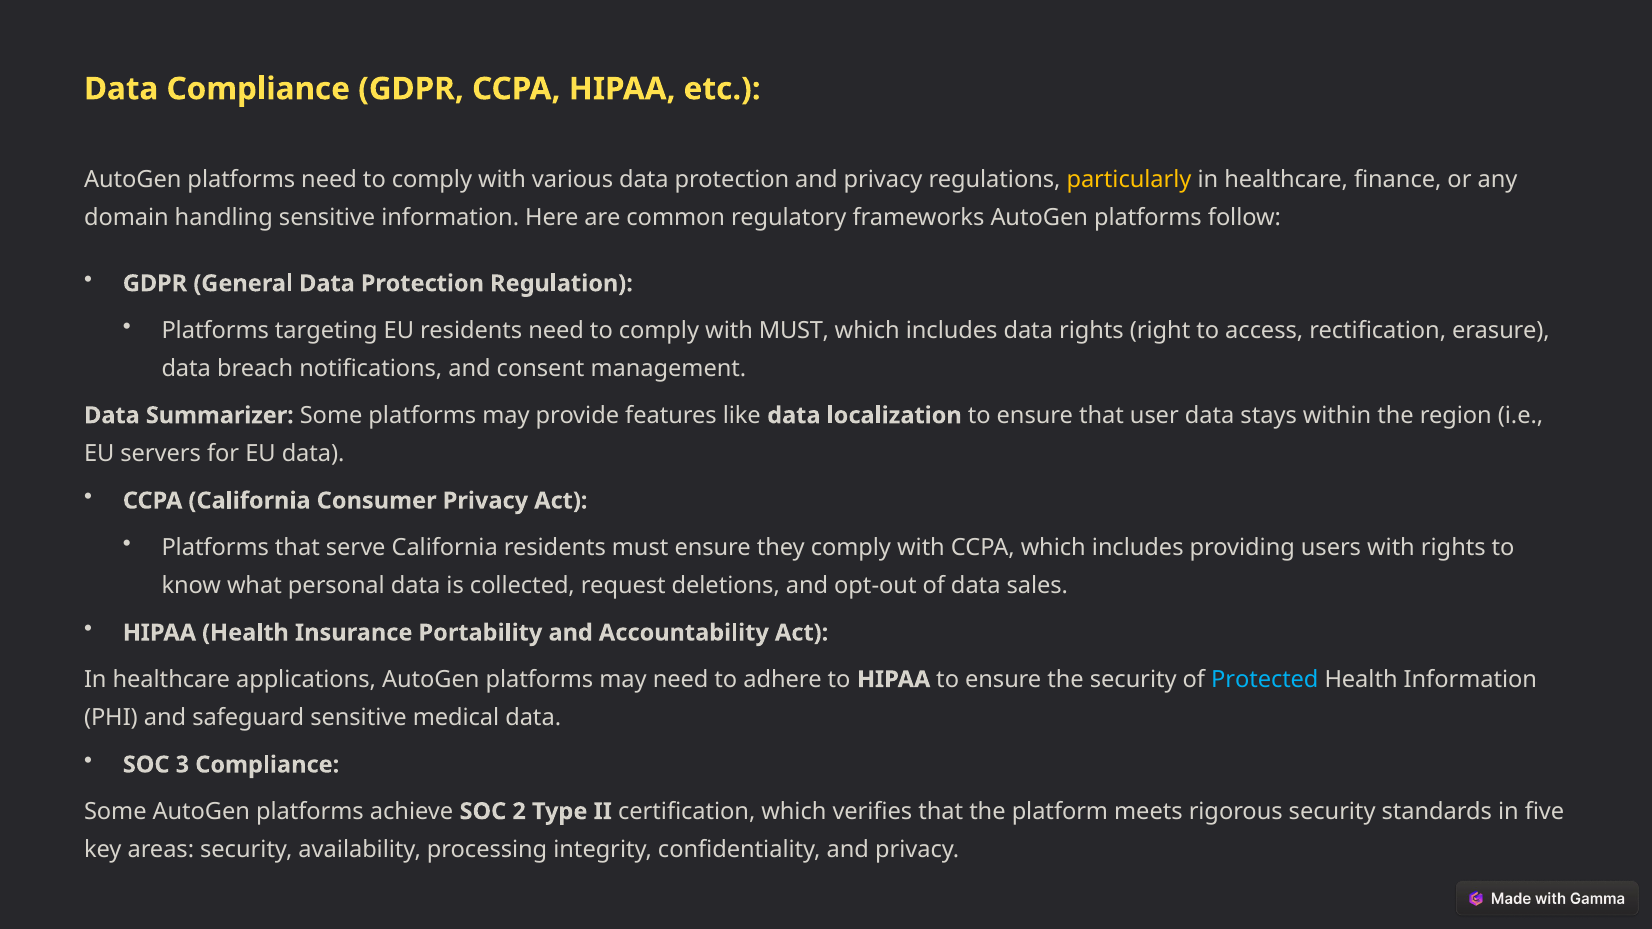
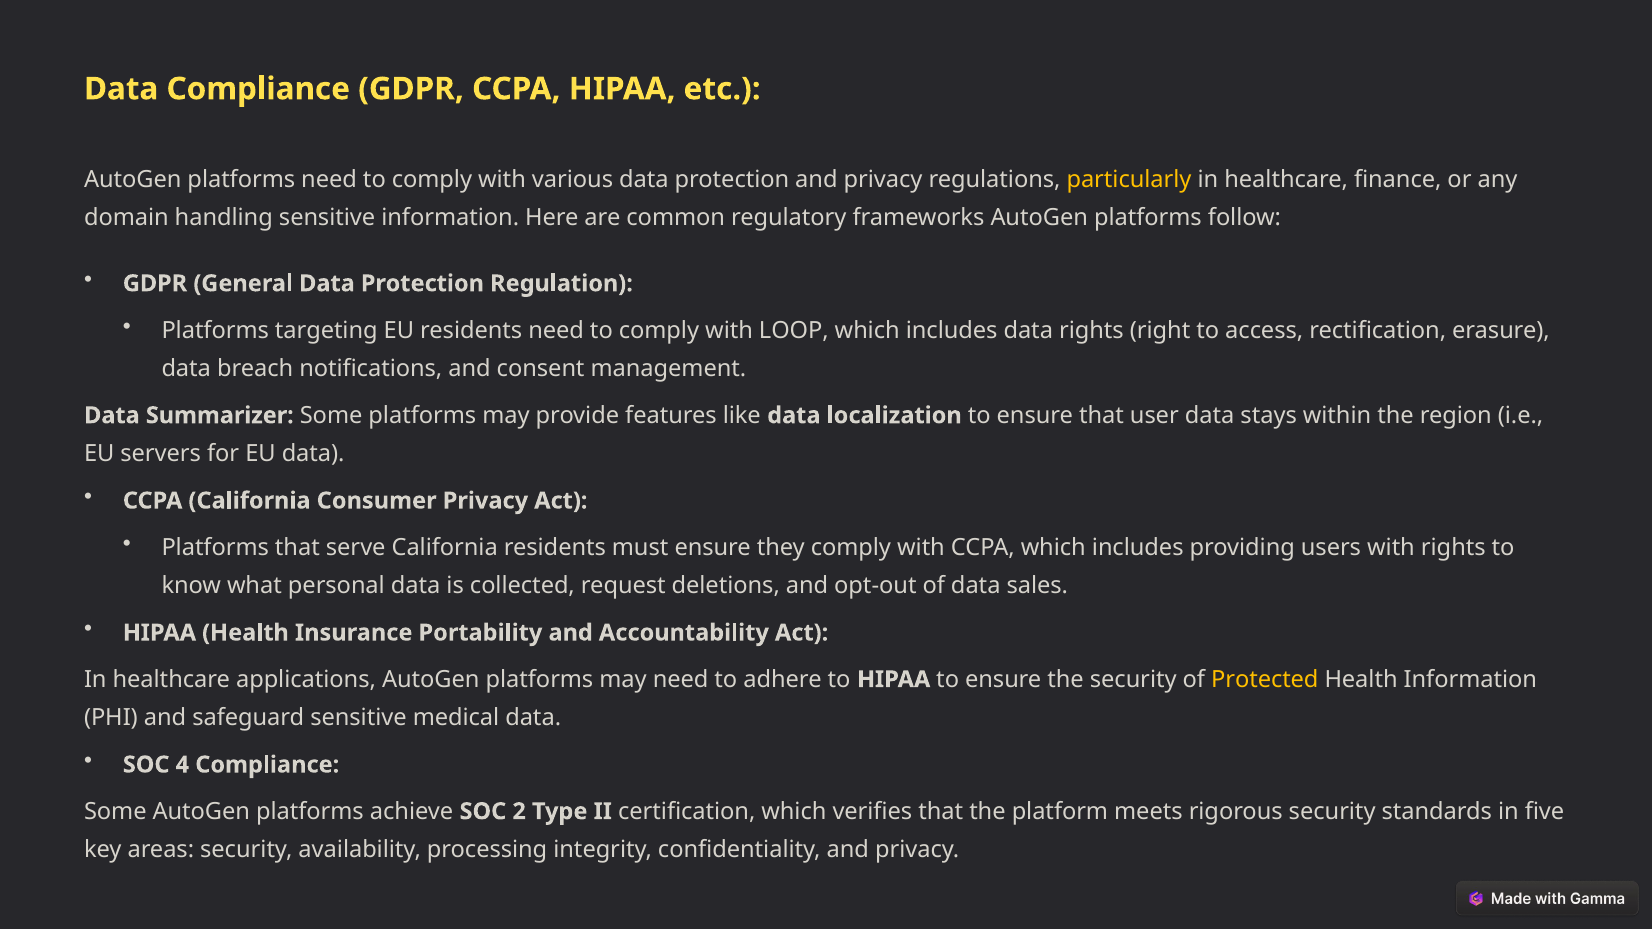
with MUST: MUST -> LOOP
Protected colour: light blue -> yellow
3: 3 -> 4
